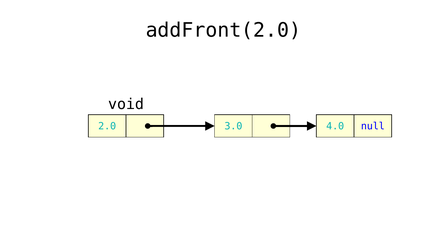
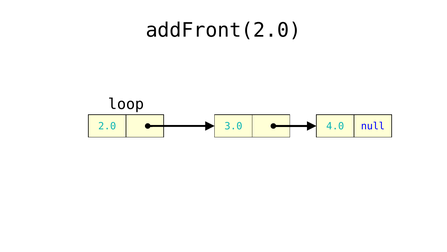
void: void -> loop
